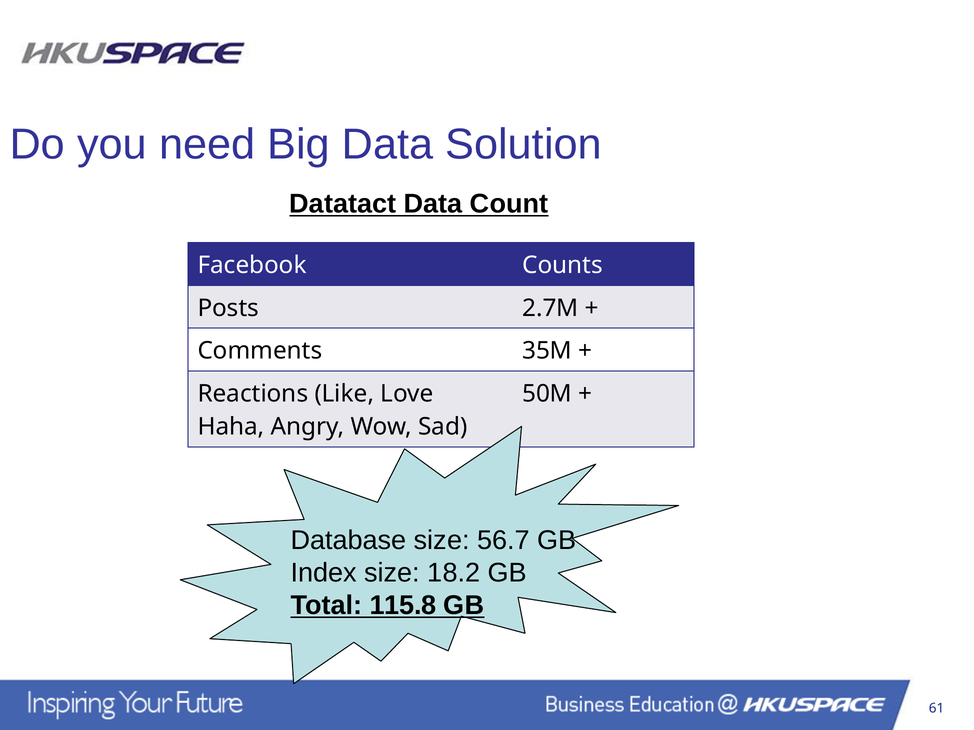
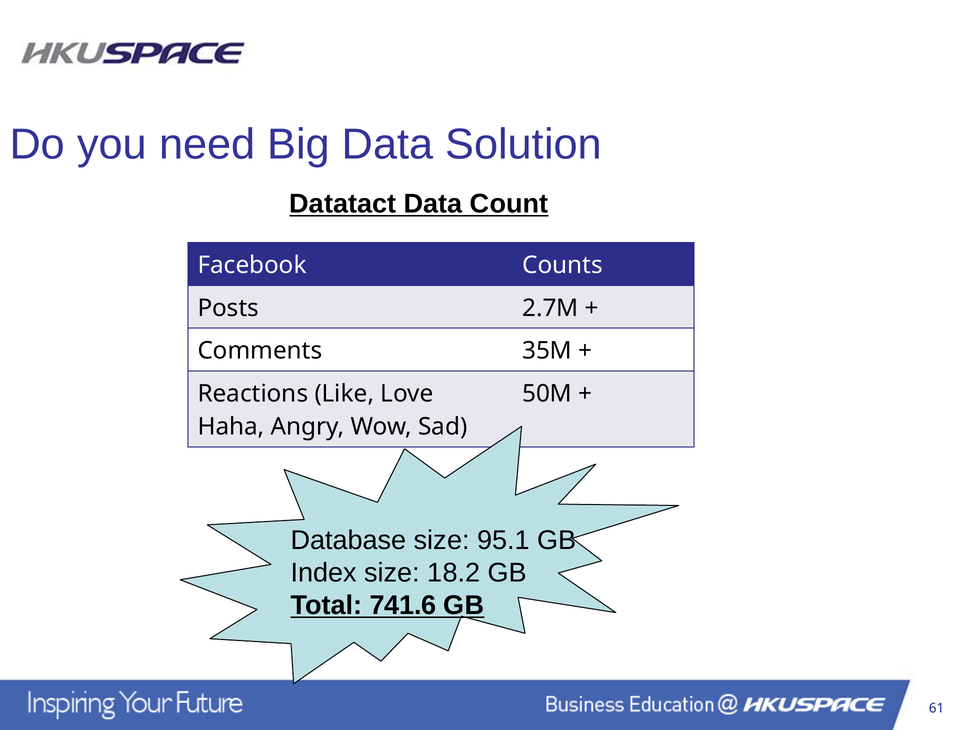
56.7: 56.7 -> 95.1
115.8: 115.8 -> 741.6
